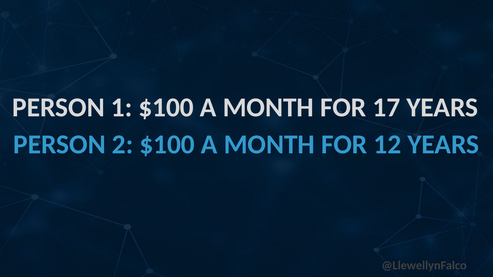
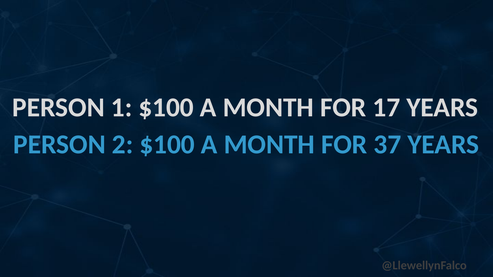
12: 12 -> 37
